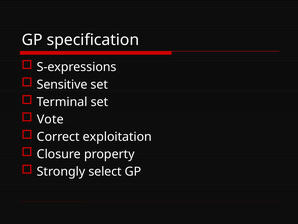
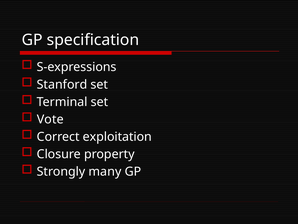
Sensitive: Sensitive -> Stanford
select: select -> many
